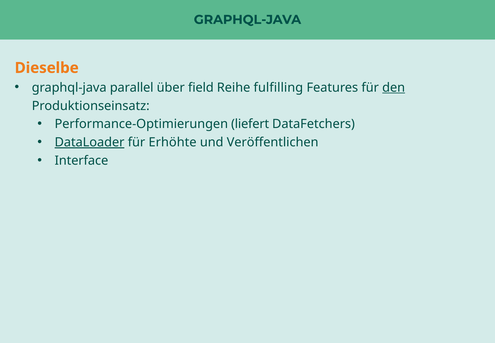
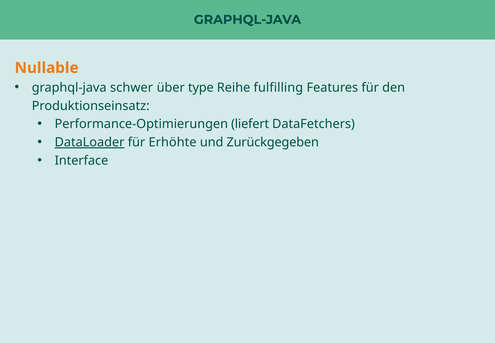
Dieselbe: Dieselbe -> Nullable
parallel: parallel -> schwer
field: field -> type
den underline: present -> none
Veröffentlichen: Veröffentlichen -> Zurückgegeben
